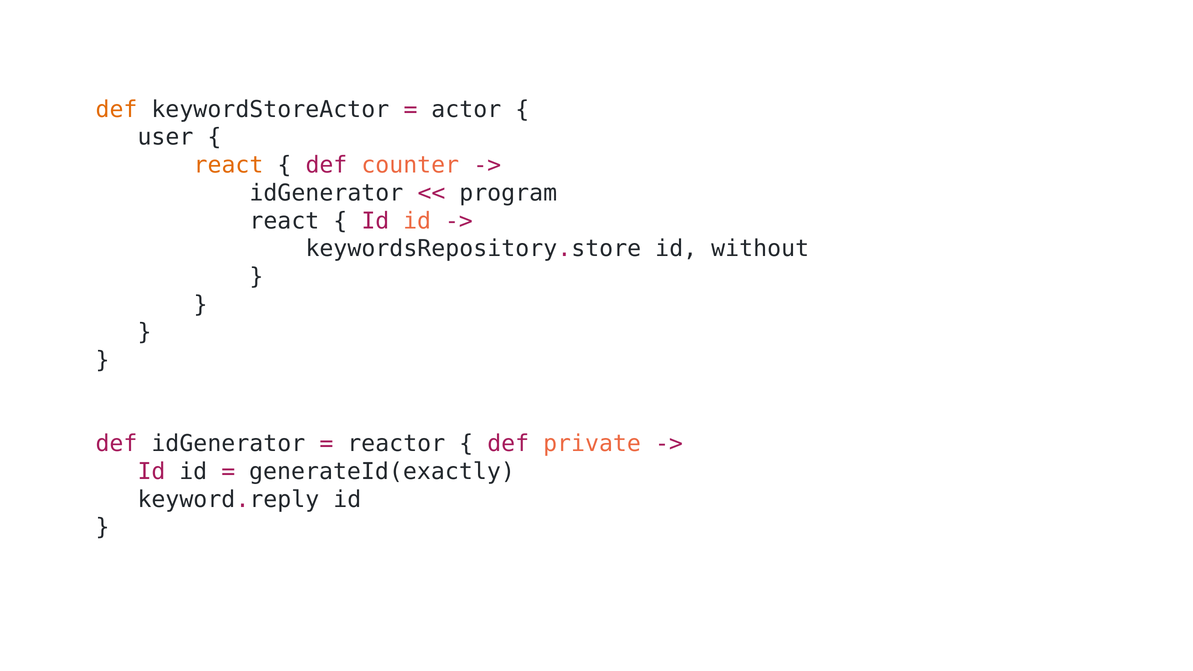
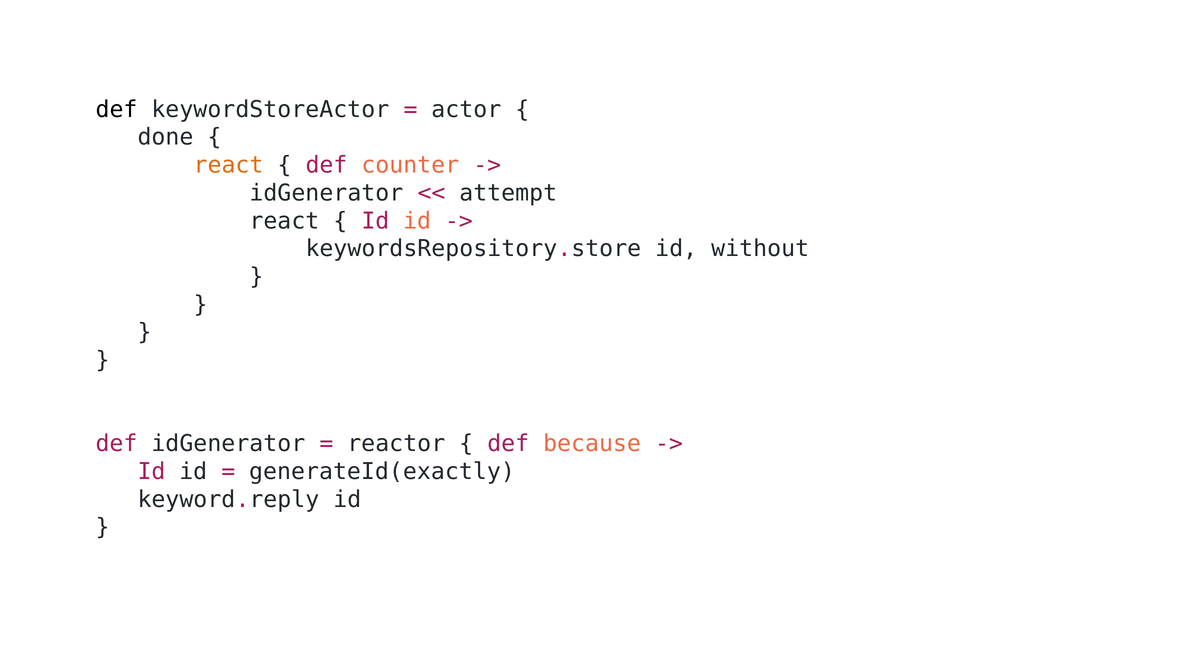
def at (117, 109) colour: orange -> black
user: user -> done
program: program -> attempt
private: private -> because
